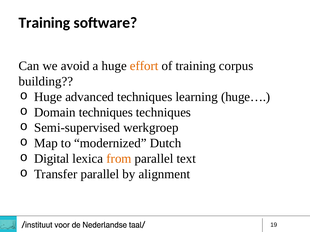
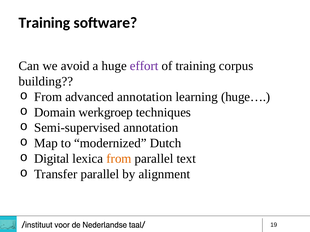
effort colour: orange -> purple
Huge at (48, 97): Huge -> From
advanced techniques: techniques -> annotation
Domain techniques: techniques -> werkgroep
Semi-supervised werkgroep: werkgroep -> annotation
